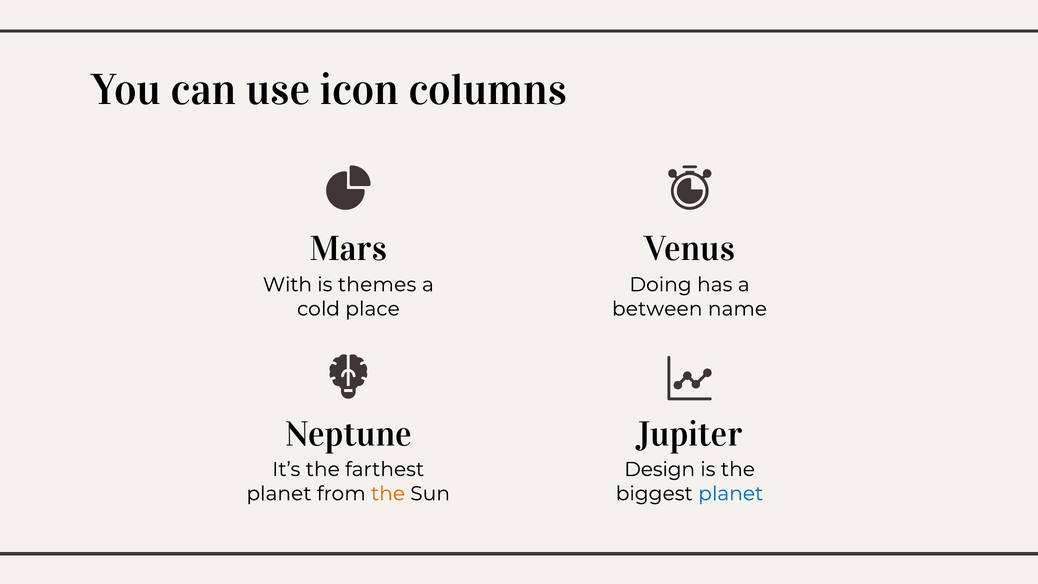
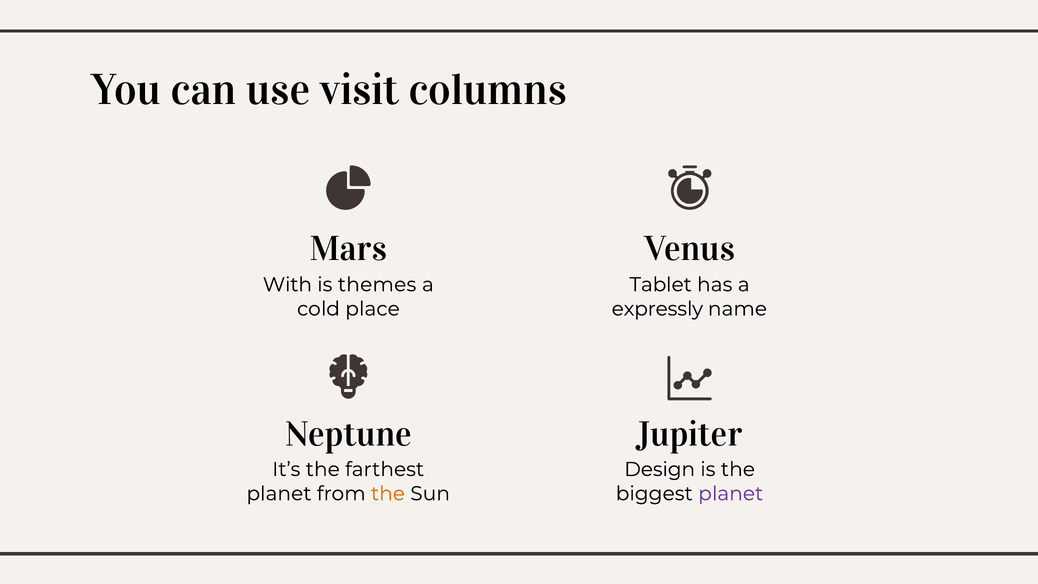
icon: icon -> visit
Doing: Doing -> Tablet
between: between -> expressly
planet at (731, 494) colour: blue -> purple
